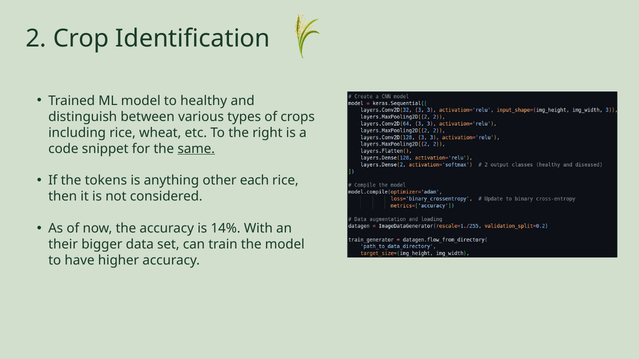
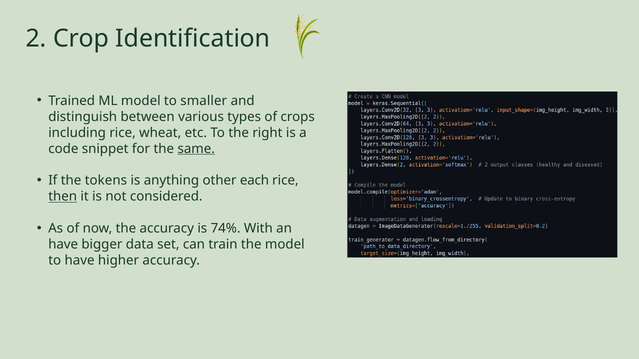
healthy: healthy -> smaller
then underline: none -> present
14%: 14% -> 74%
their at (63, 245): their -> have
